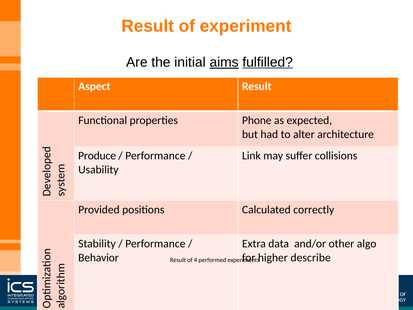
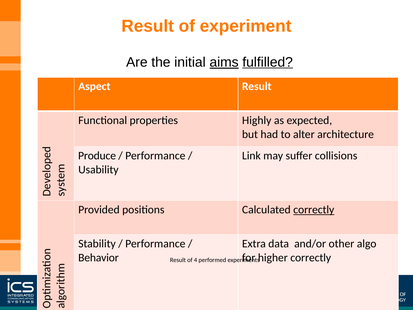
Phone: Phone -> Highly
correctly at (314, 210) underline: none -> present
higher describe: describe -> correctly
